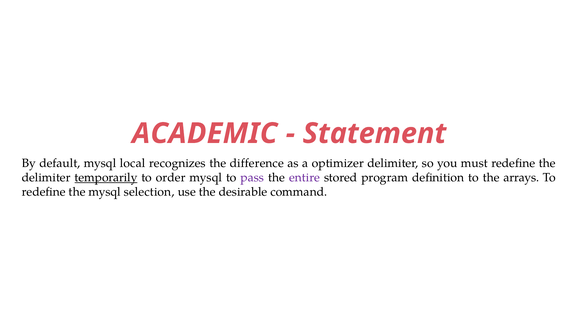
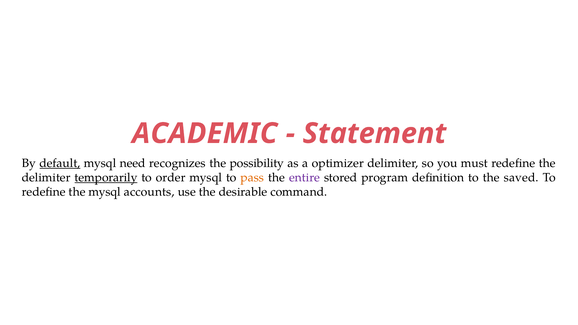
default underline: none -> present
local: local -> need
difference: difference -> possibility
pass colour: purple -> orange
arrays: arrays -> saved
selection: selection -> accounts
